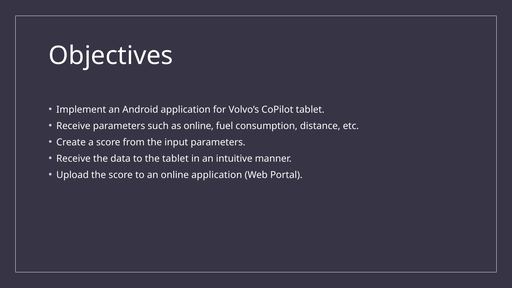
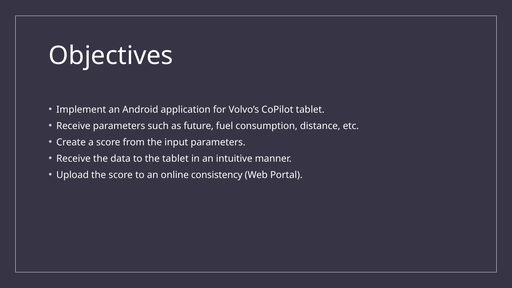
as online: online -> future
online application: application -> consistency
